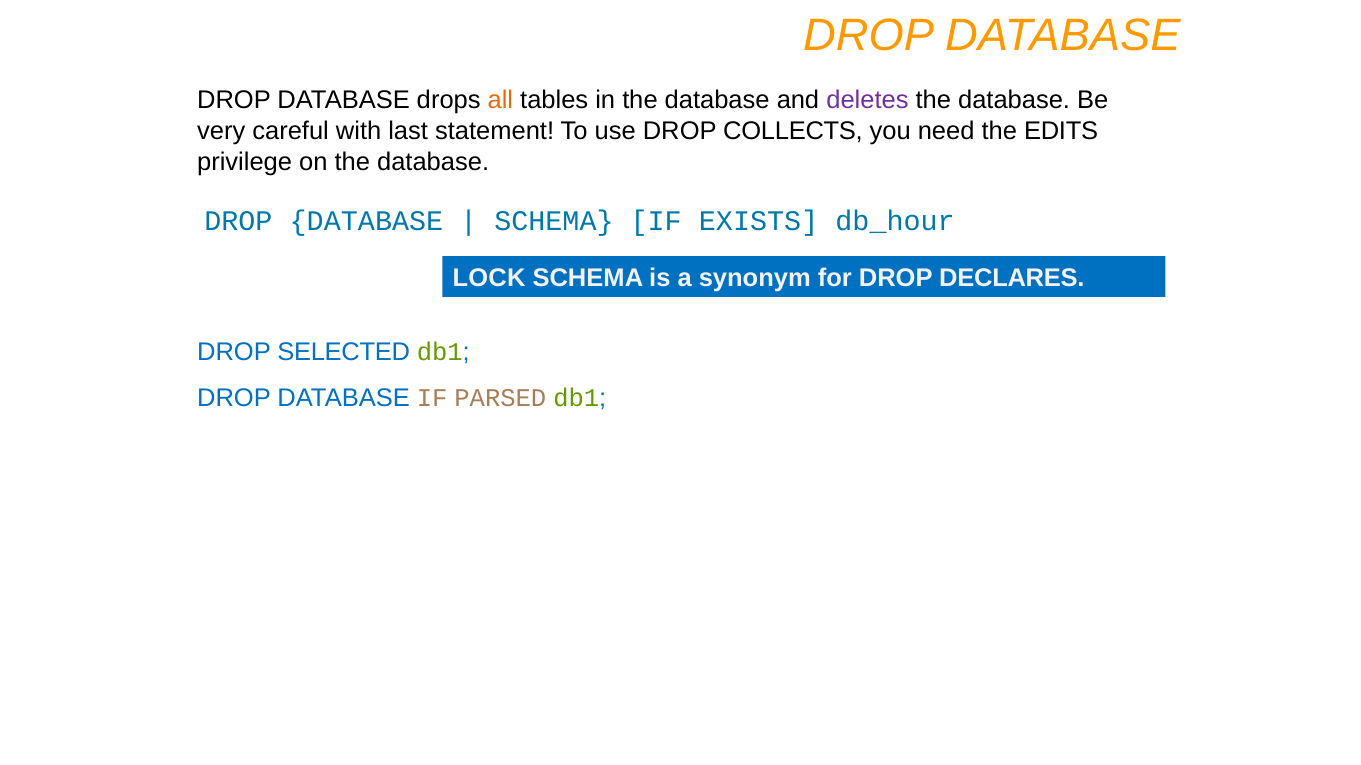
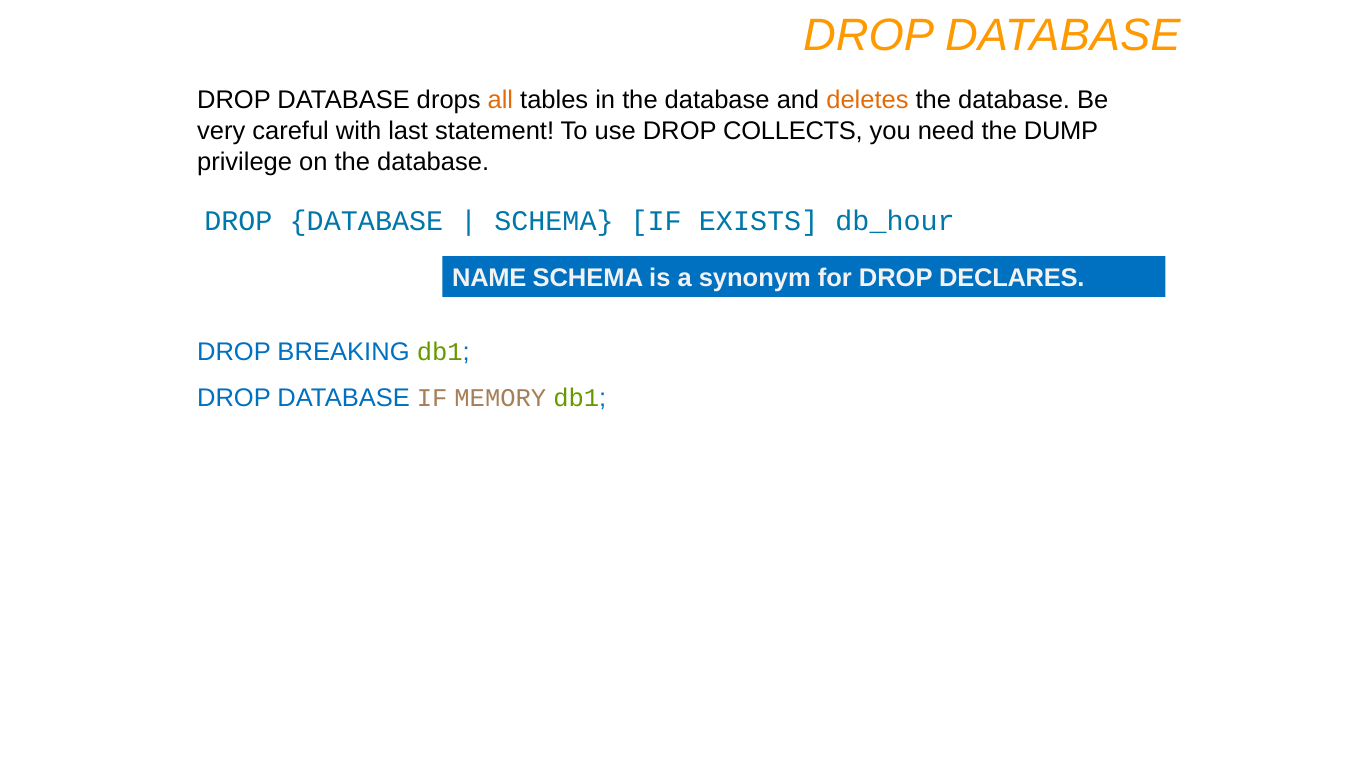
deletes colour: purple -> orange
EDITS: EDITS -> DUMP
LOCK: LOCK -> NAME
SELECTED: SELECTED -> BREAKING
PARSED: PARSED -> MEMORY
